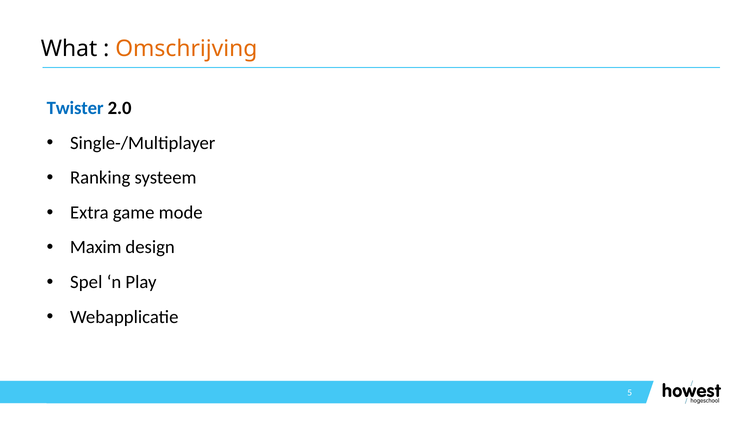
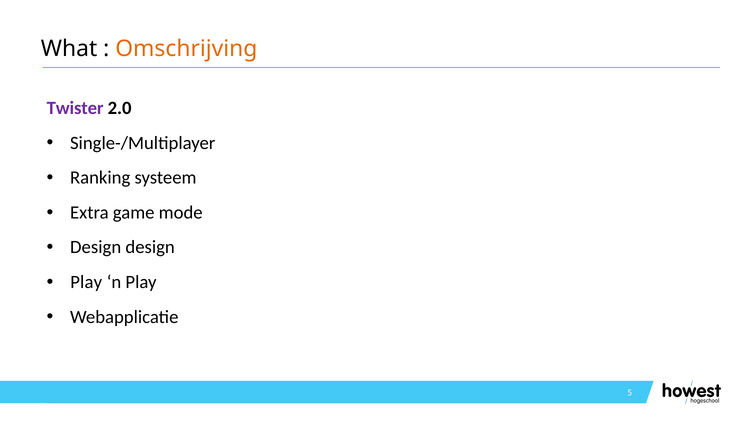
Twister colour: blue -> purple
Maxim at (96, 247): Maxim -> Design
Spel at (86, 282): Spel -> Play
